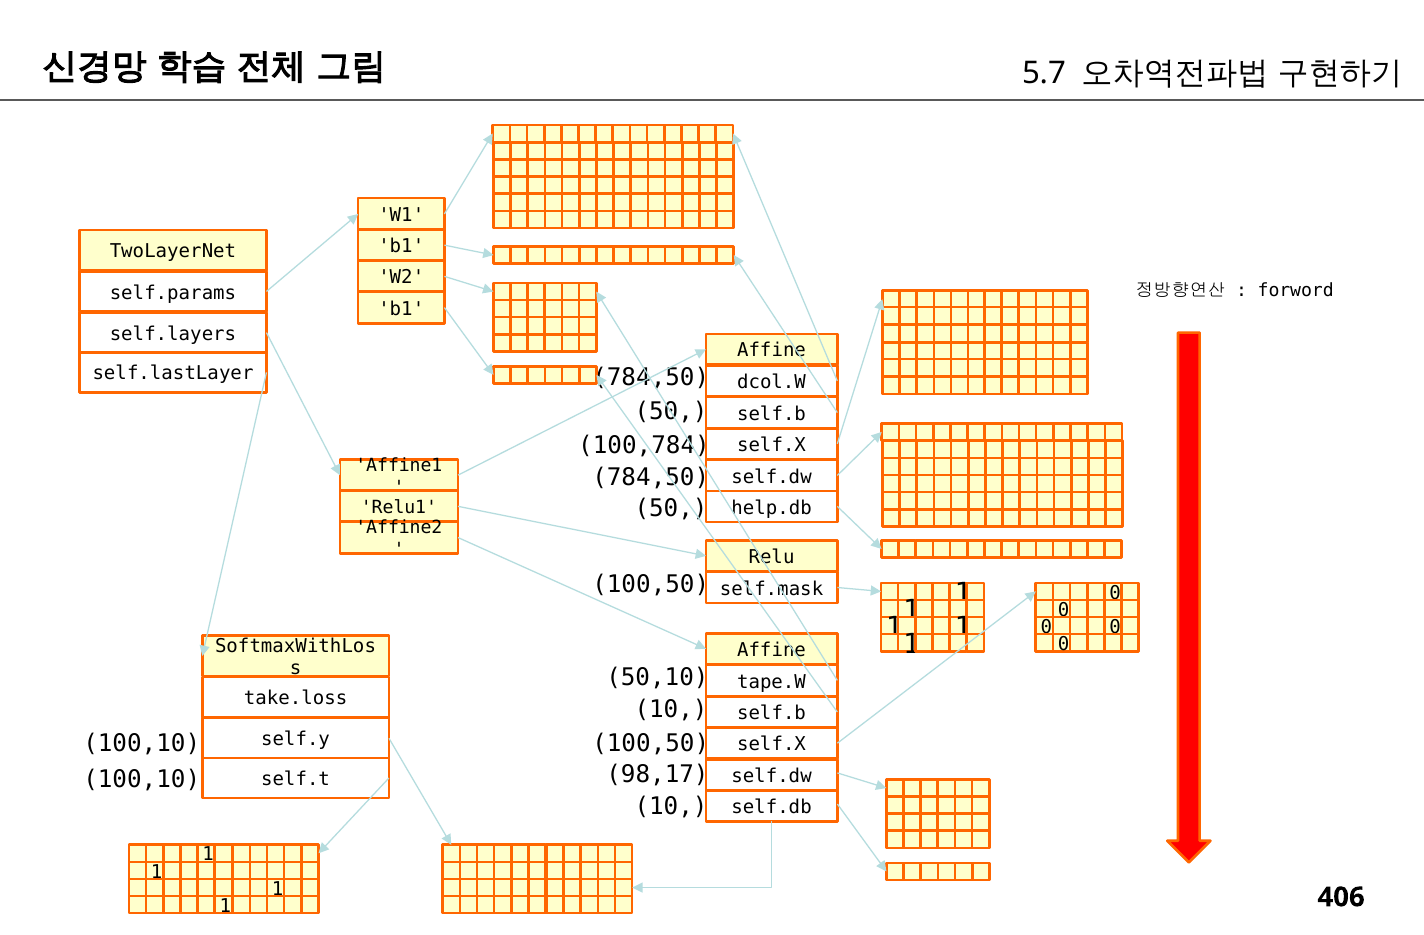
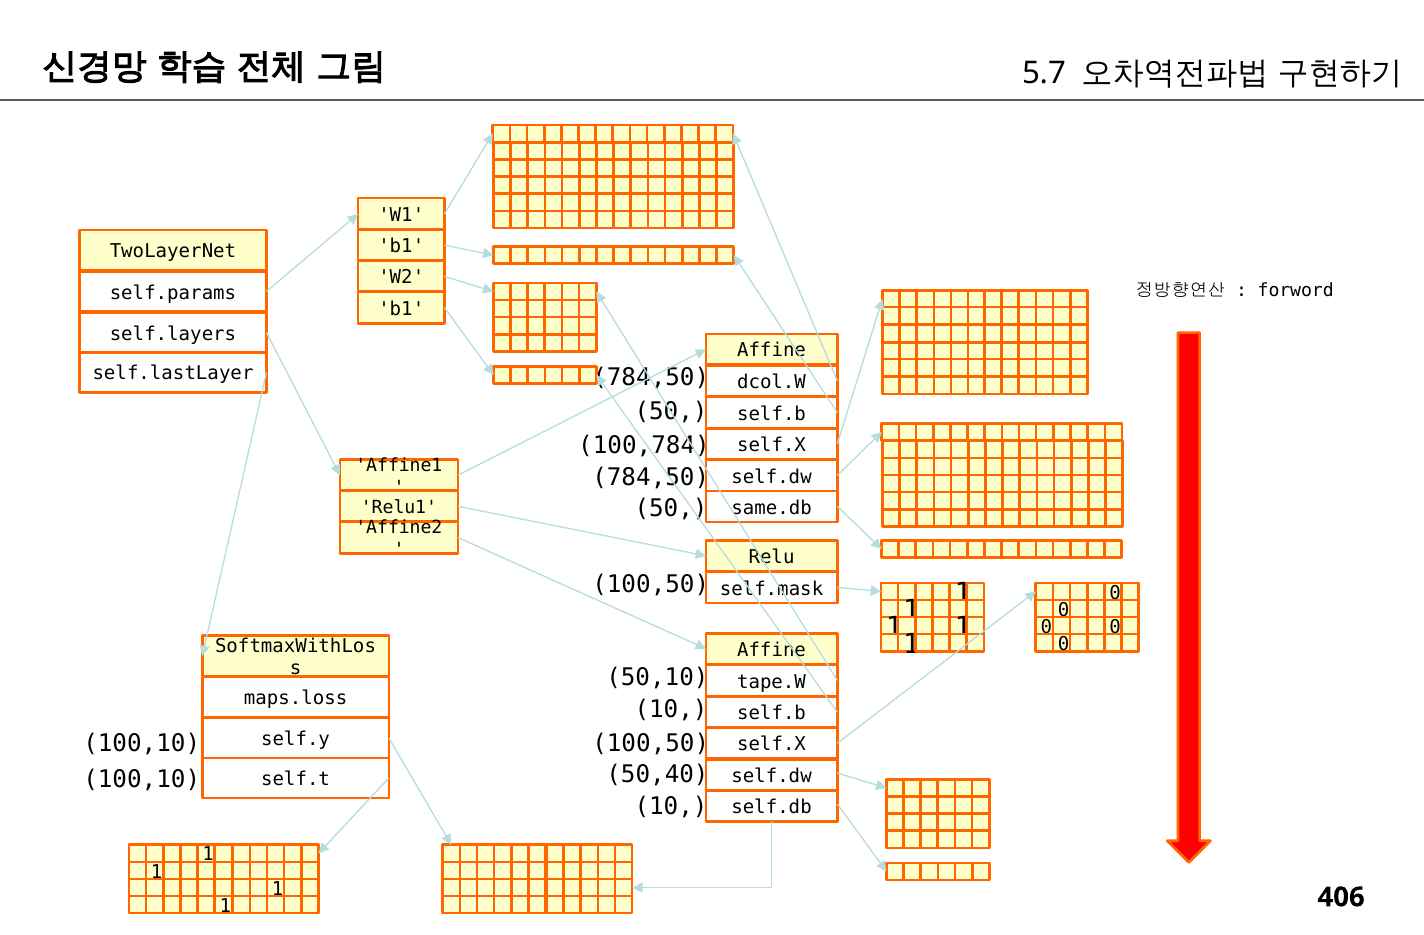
help.db: help.db -> same.db
take.loss: take.loss -> maps.loss
98,17: 98,17 -> 50,40
